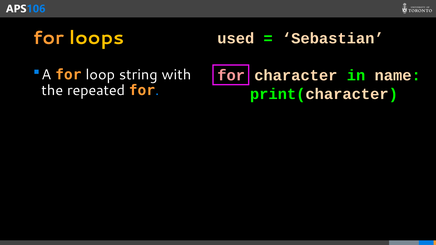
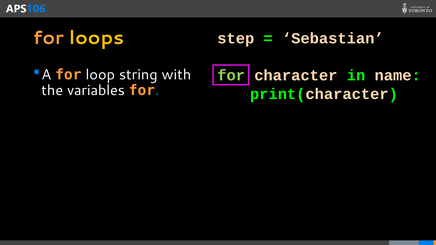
used: used -> step
for at (231, 76) colour: pink -> light green
repeated: repeated -> variables
